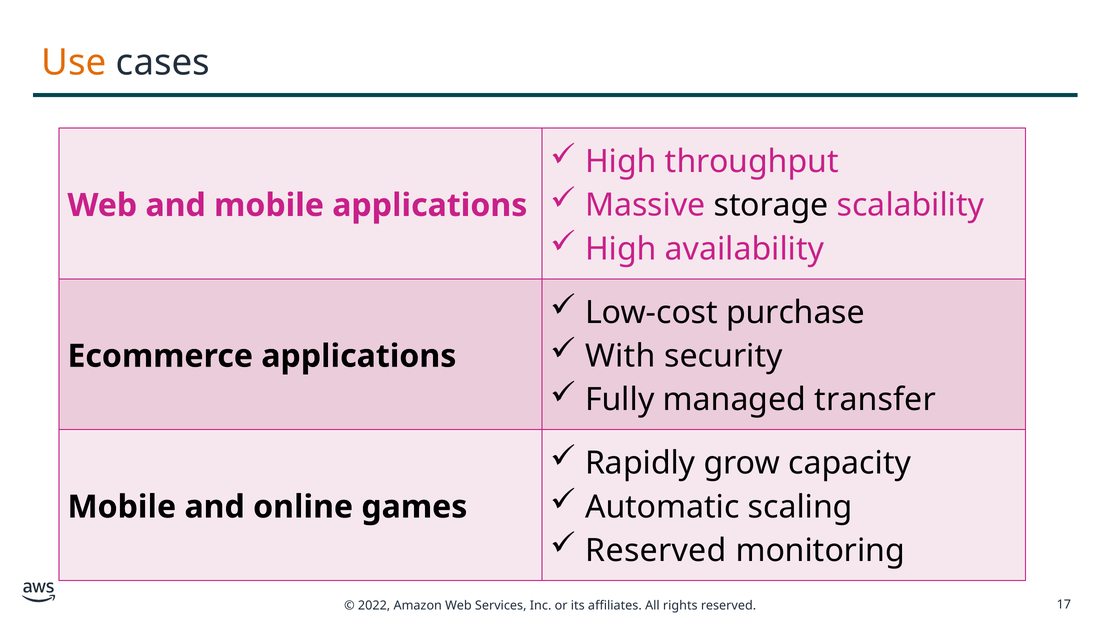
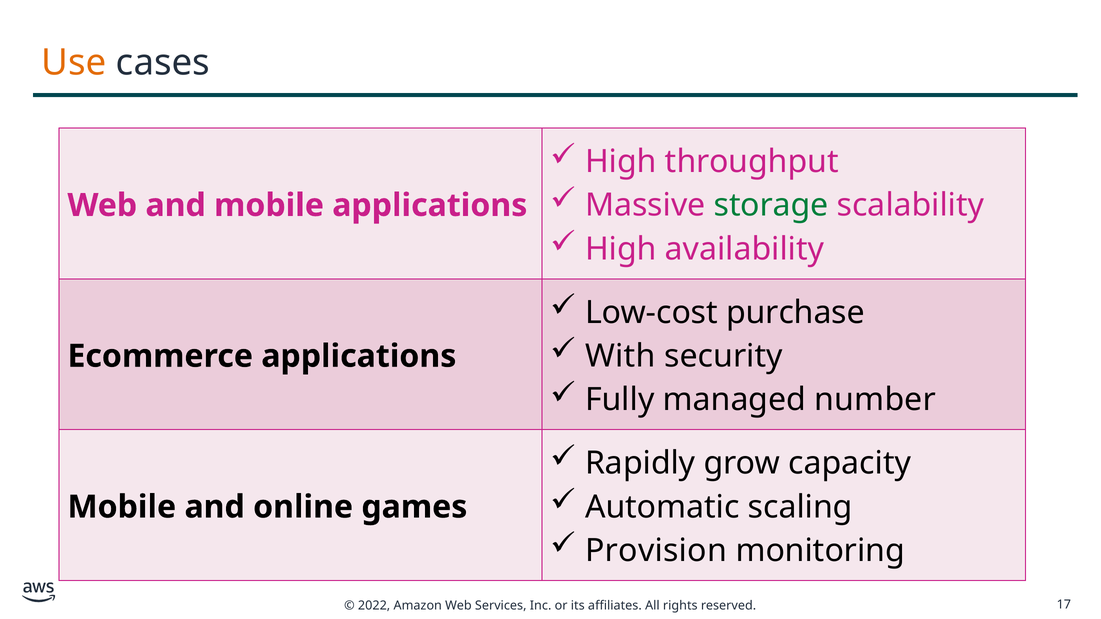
storage colour: black -> green
transfer: transfer -> number
Reserved at (656, 551): Reserved -> Provision
